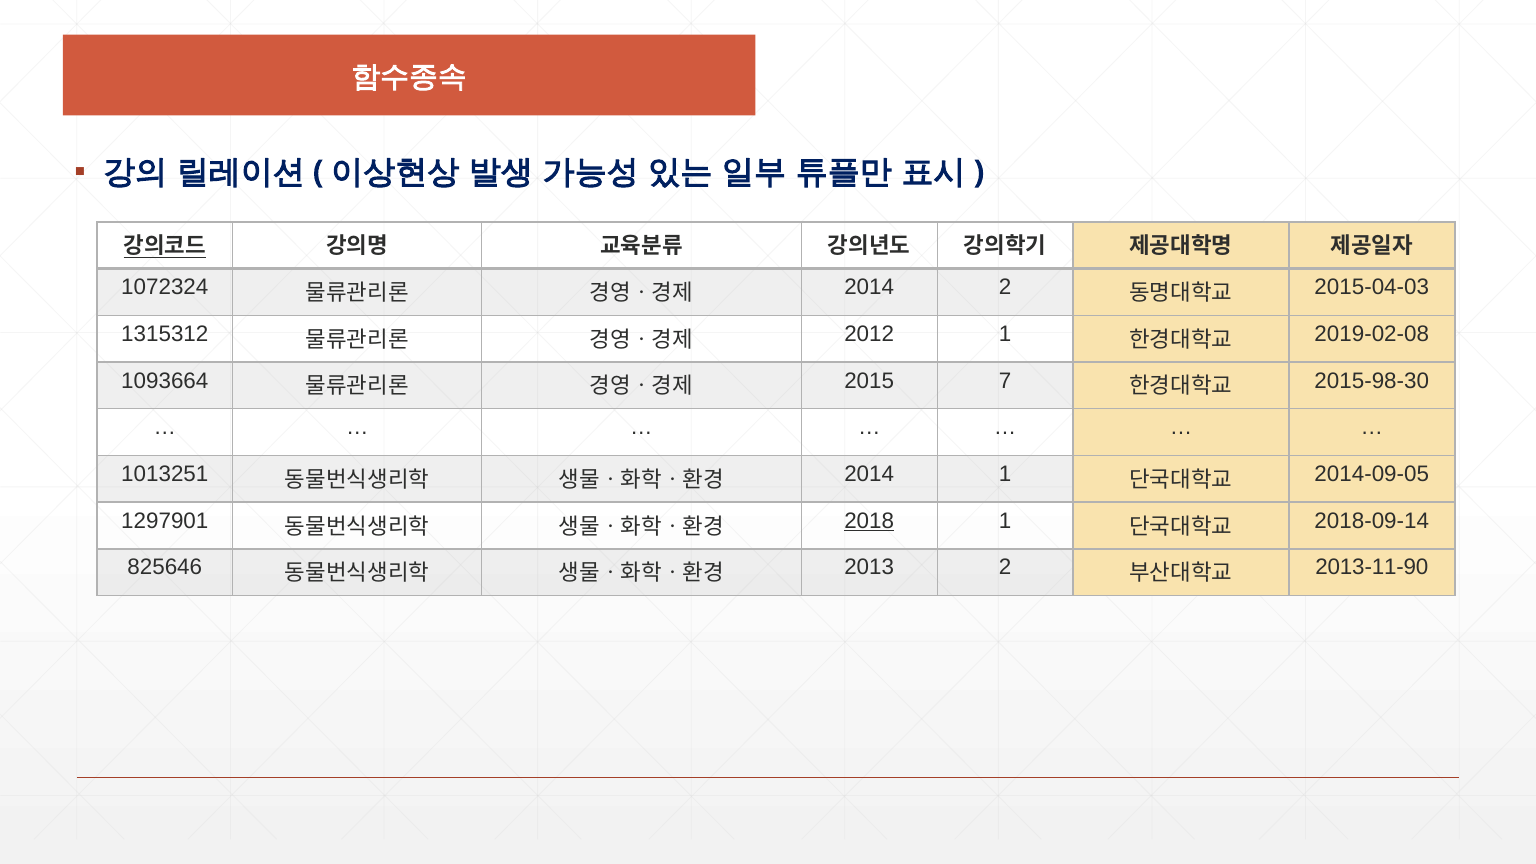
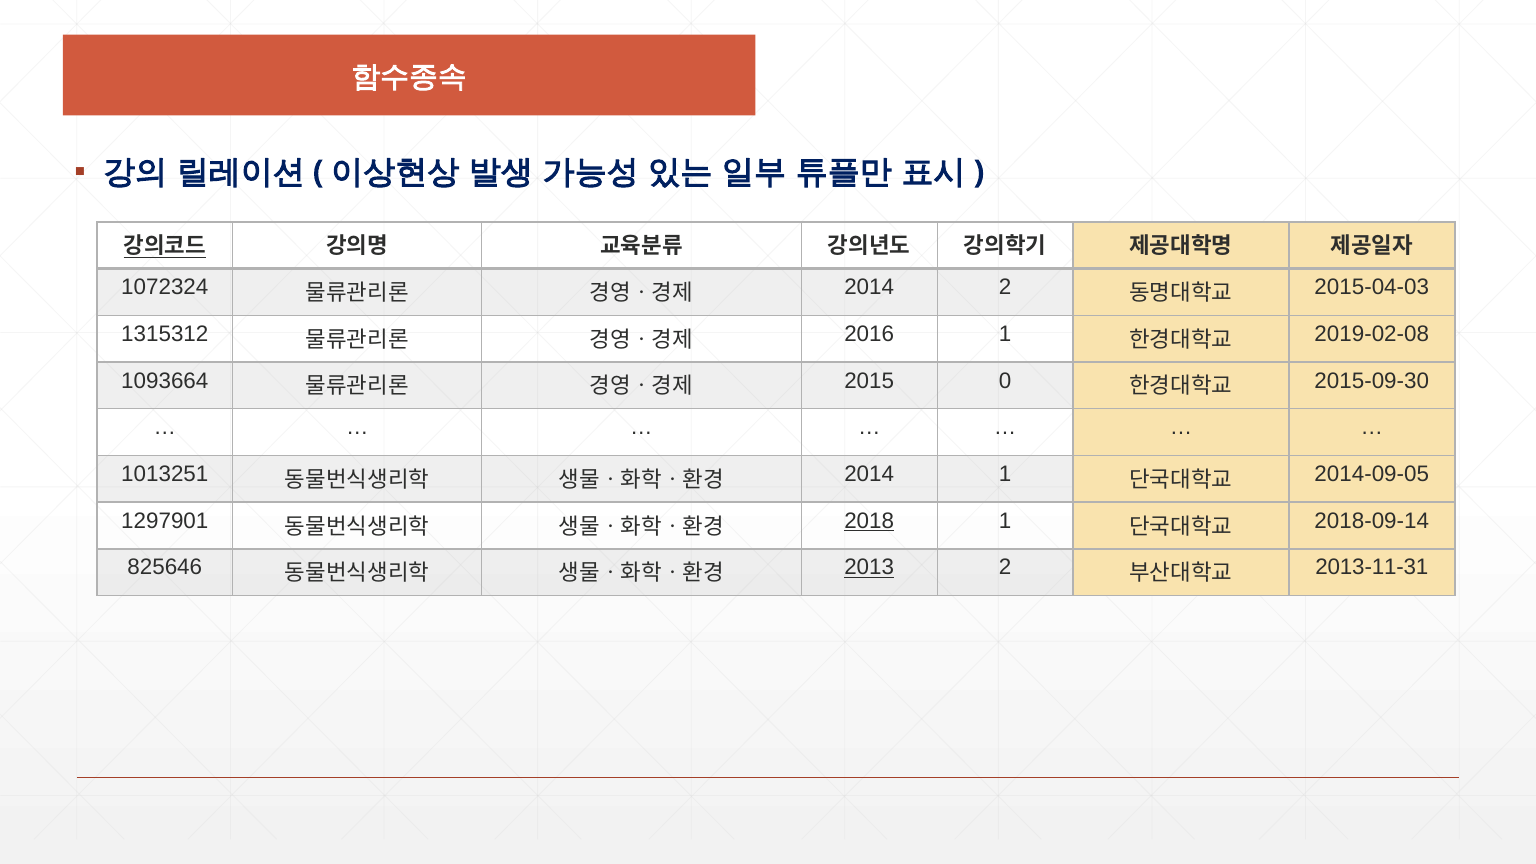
2012: 2012 -> 2016
7: 7 -> 0
2015-98-30: 2015-98-30 -> 2015-09-30
2013 underline: none -> present
2013-11-90: 2013-11-90 -> 2013-11-31
